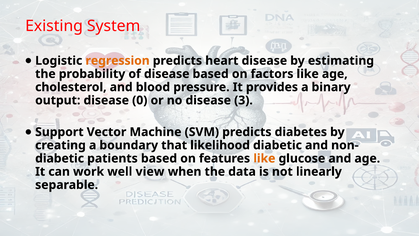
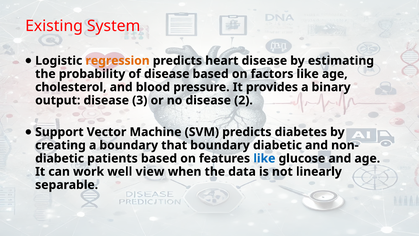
0: 0 -> 3
3: 3 -> 2
that likelihood: likelihood -> boundary
like at (264, 158) colour: orange -> blue
